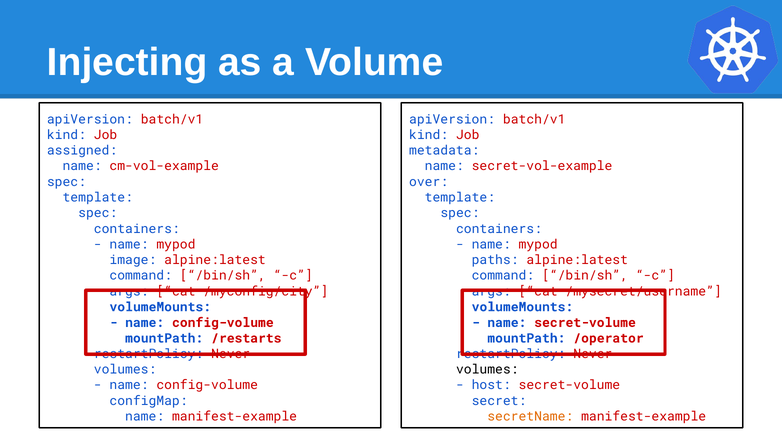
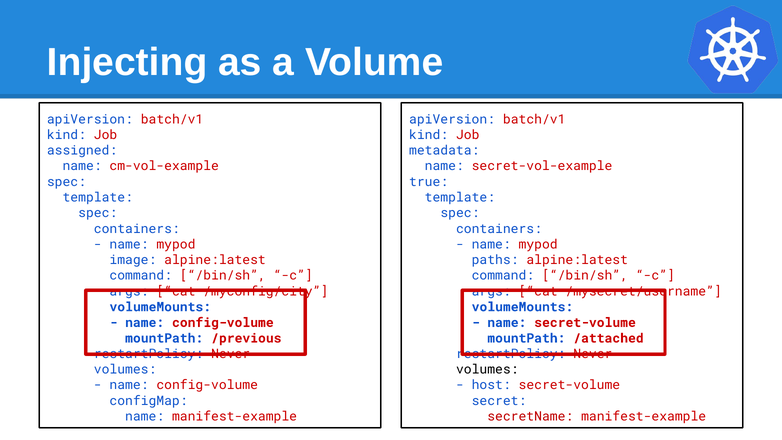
over: over -> true
/restarts: /restarts -> /previous
/operator: /operator -> /attached
secretName colour: orange -> red
